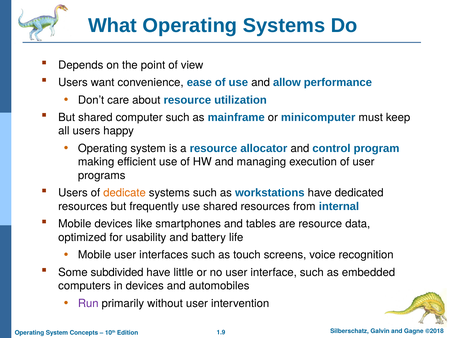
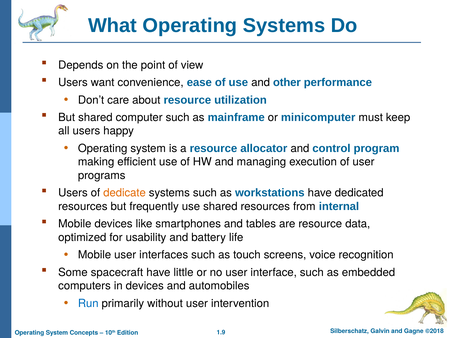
allow: allow -> other
subdivided: subdivided -> spacecraft
Run colour: purple -> blue
